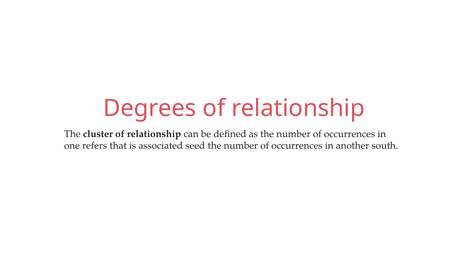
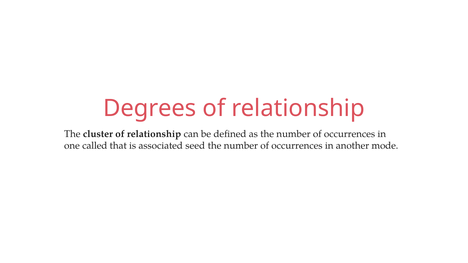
refers: refers -> called
south: south -> mode
